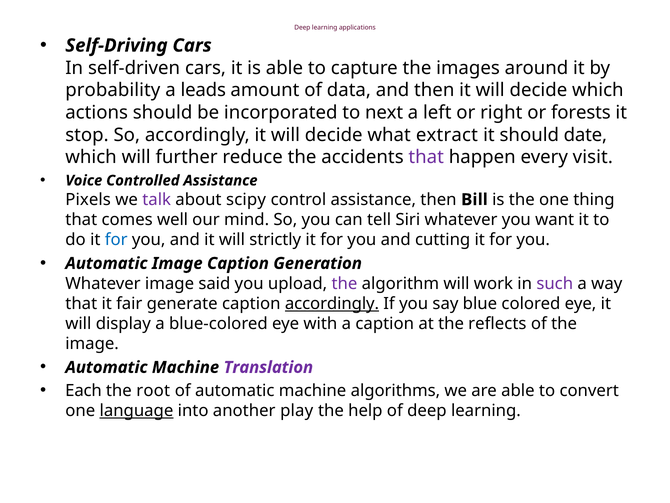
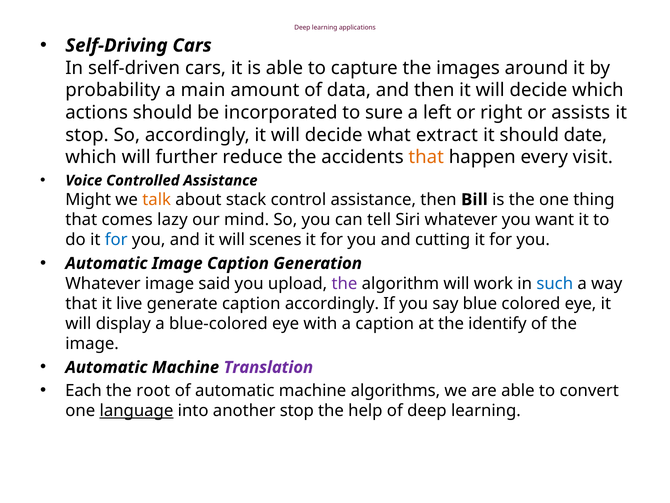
leads: leads -> main
next: next -> sure
forests: forests -> assists
that at (426, 157) colour: purple -> orange
Pixels: Pixels -> Might
talk colour: purple -> orange
scipy: scipy -> stack
well: well -> lazy
strictly: strictly -> scenes
such colour: purple -> blue
fair: fair -> live
accordingly at (332, 303) underline: present -> none
reflects: reflects -> identify
another play: play -> stop
